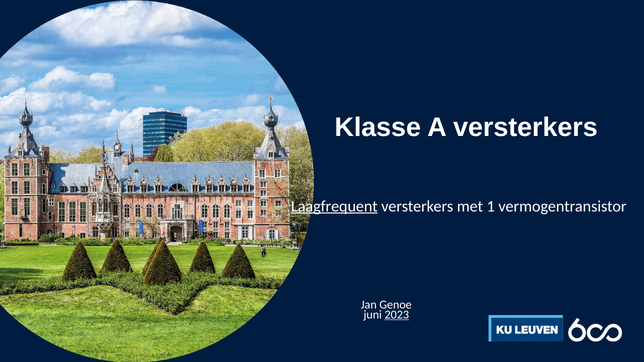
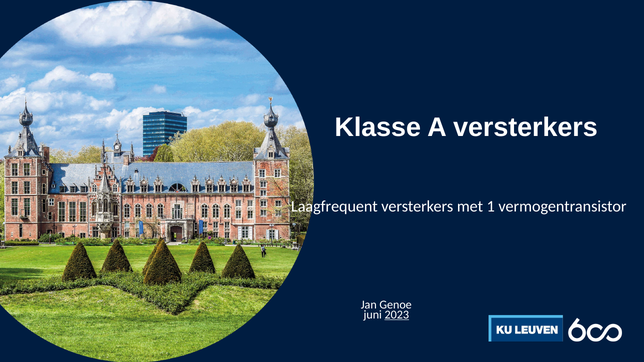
Laagfrequent underline: present -> none
